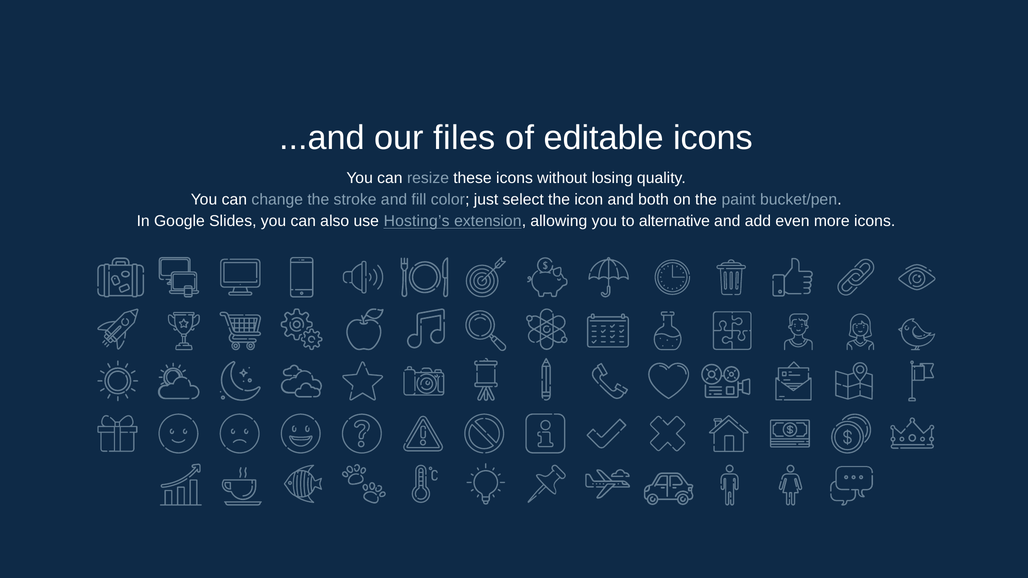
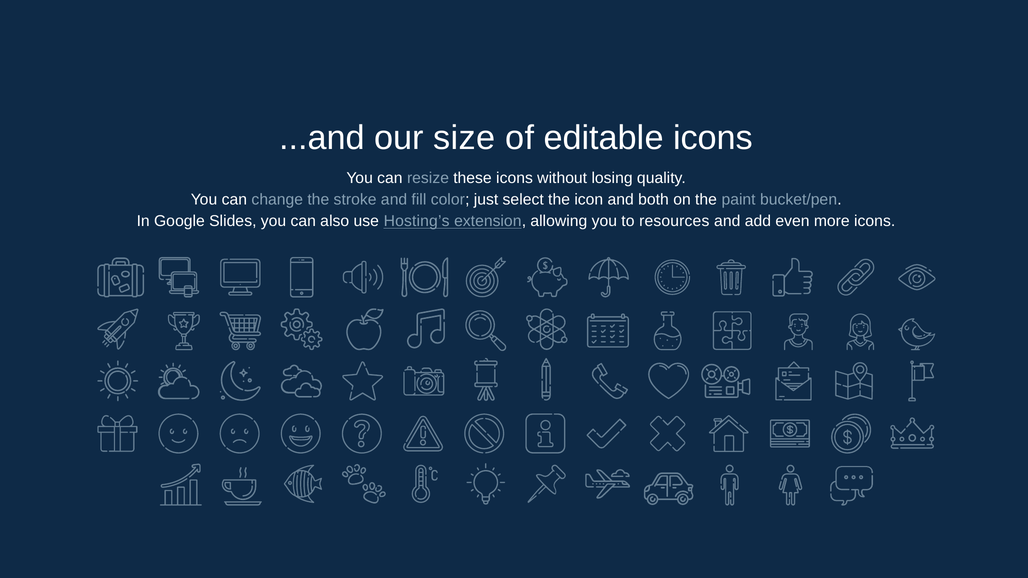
files: files -> size
alternative: alternative -> resources
